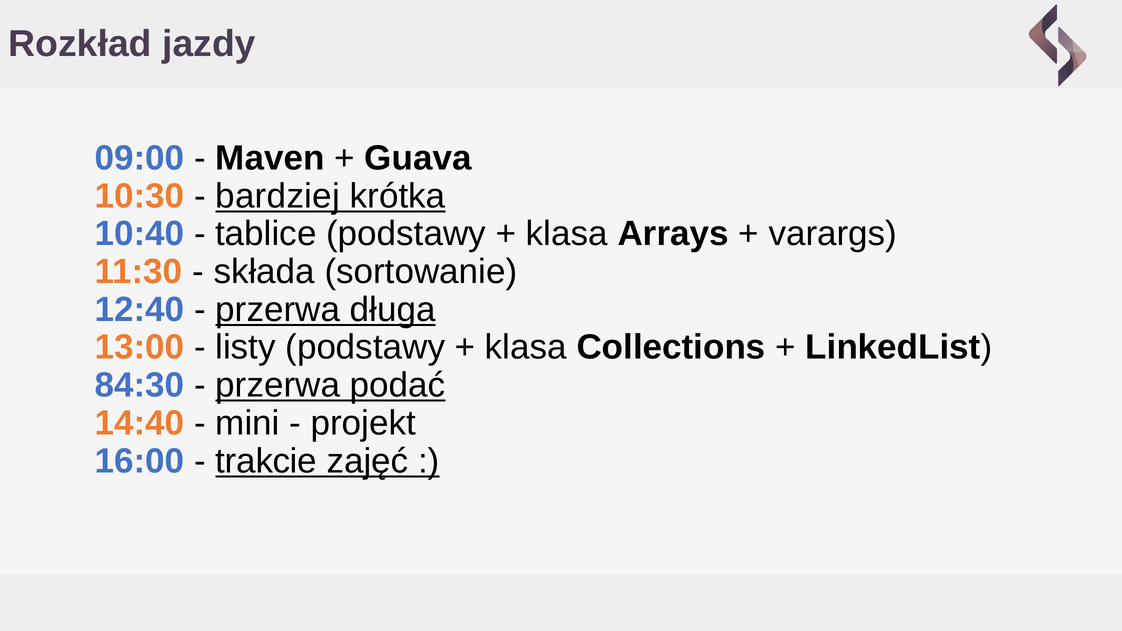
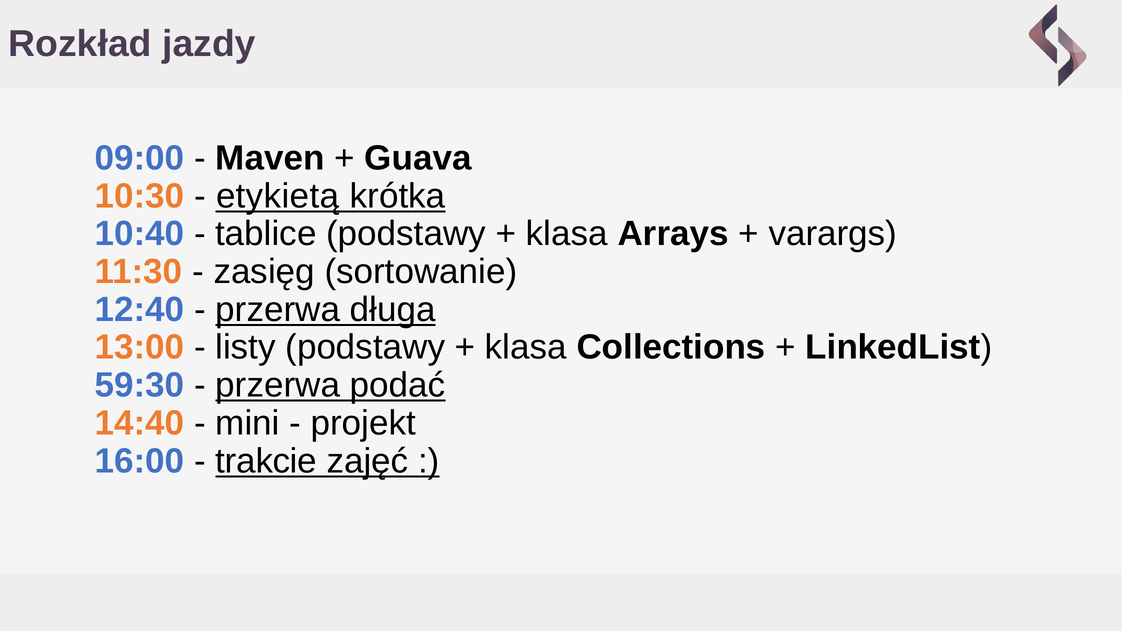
bardziej: bardziej -> etykietą
składa: składa -> zasięg
84:30: 84:30 -> 59:30
